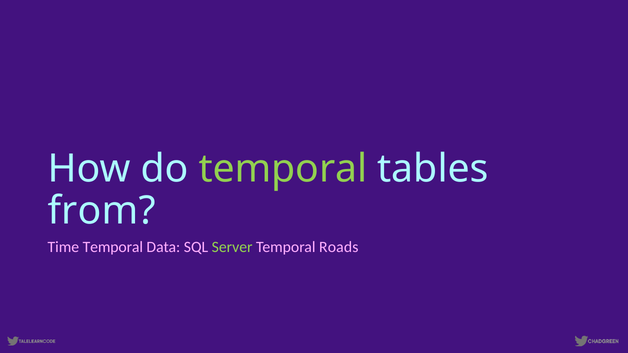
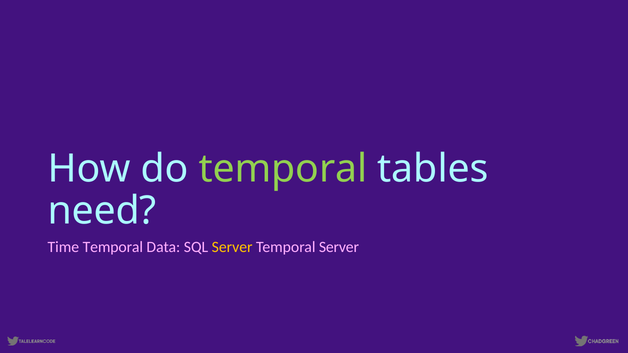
from: from -> need
Server at (232, 247) colour: light green -> yellow
Temporal Roads: Roads -> Server
